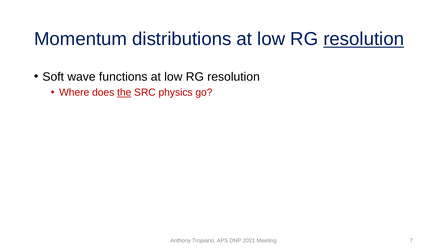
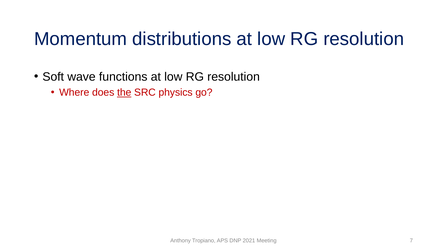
resolution at (364, 39) underline: present -> none
